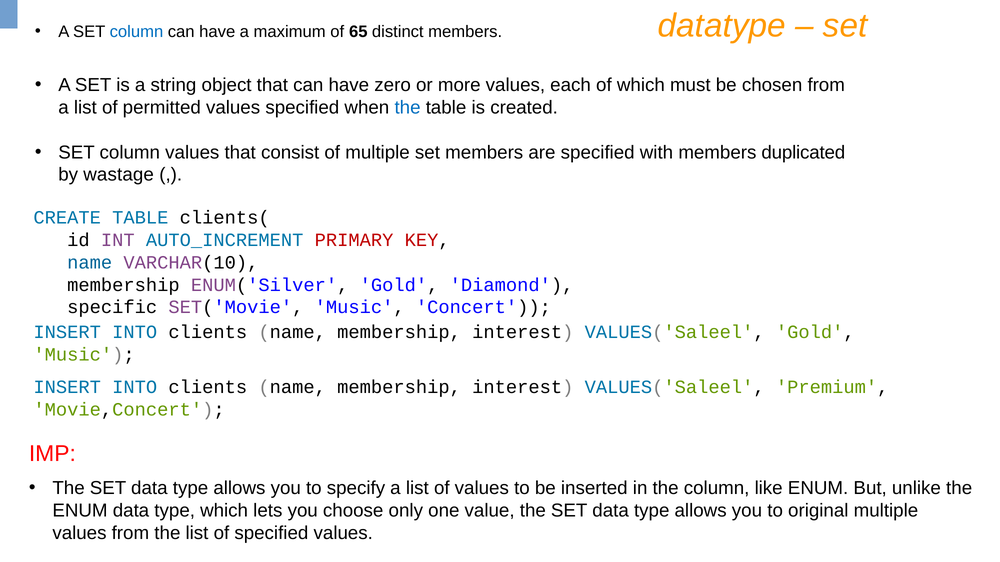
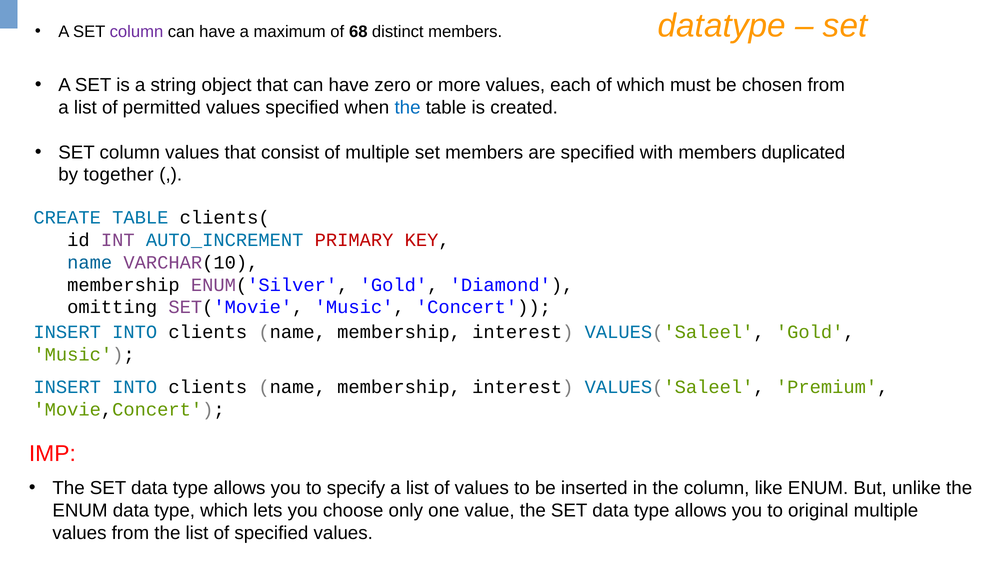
column at (136, 32) colour: blue -> purple
65: 65 -> 68
wastage: wastage -> together
specific: specific -> omitting
